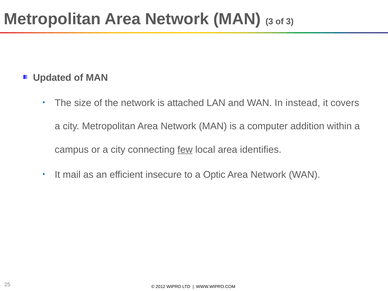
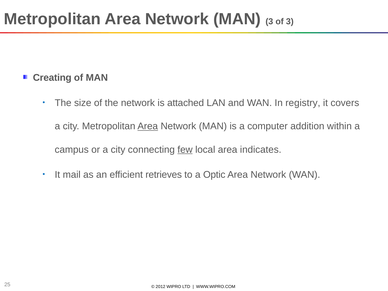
Updated: Updated -> Creating
instead: instead -> registry
Area at (148, 126) underline: none -> present
identifies: identifies -> indicates
insecure: insecure -> retrieves
